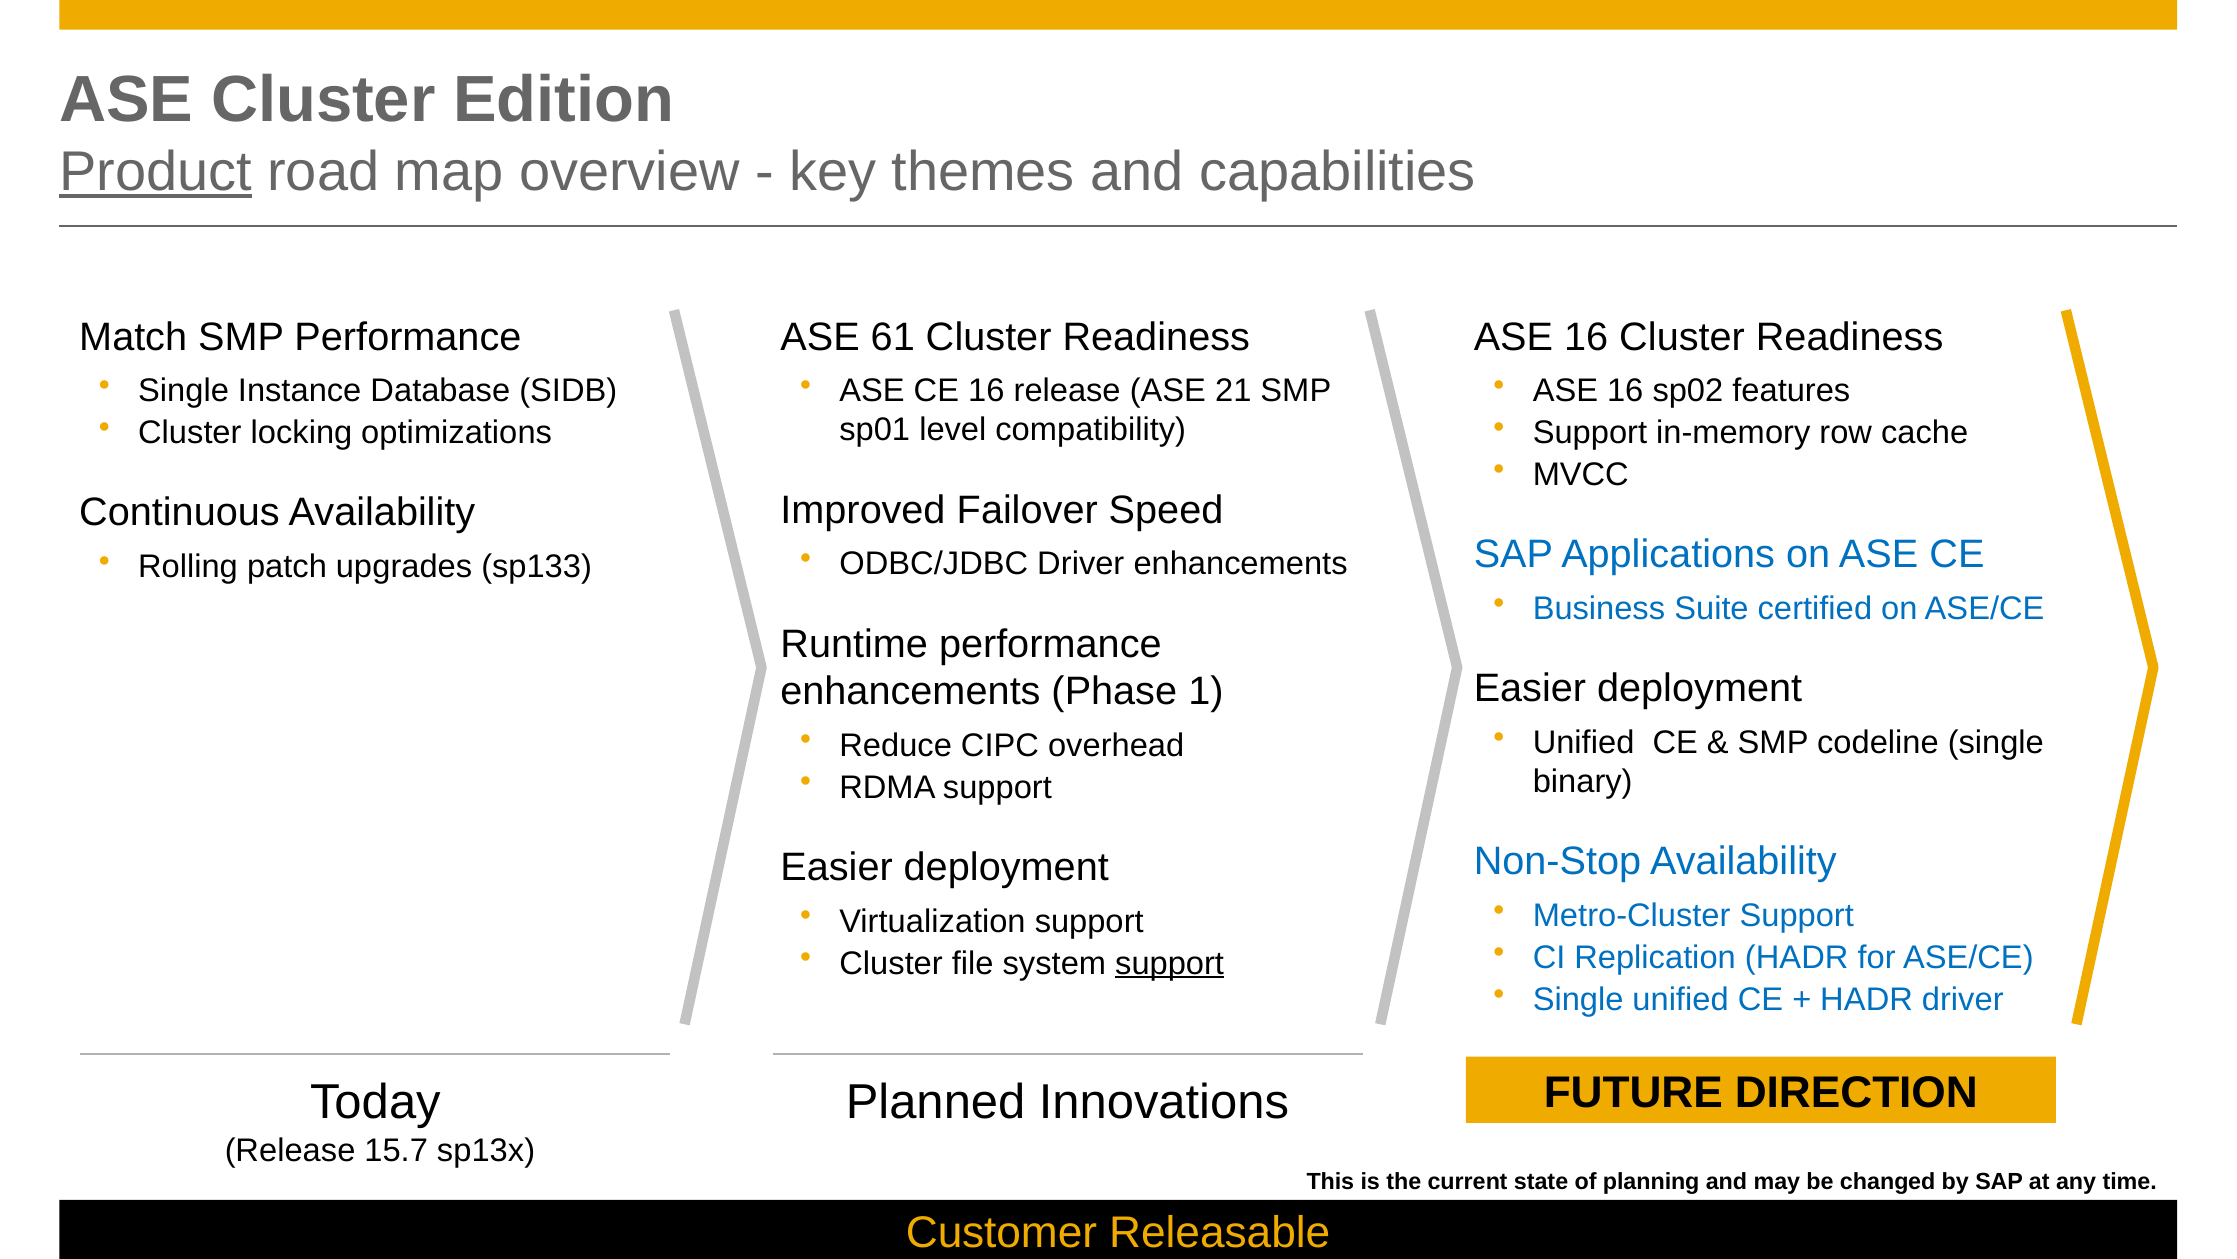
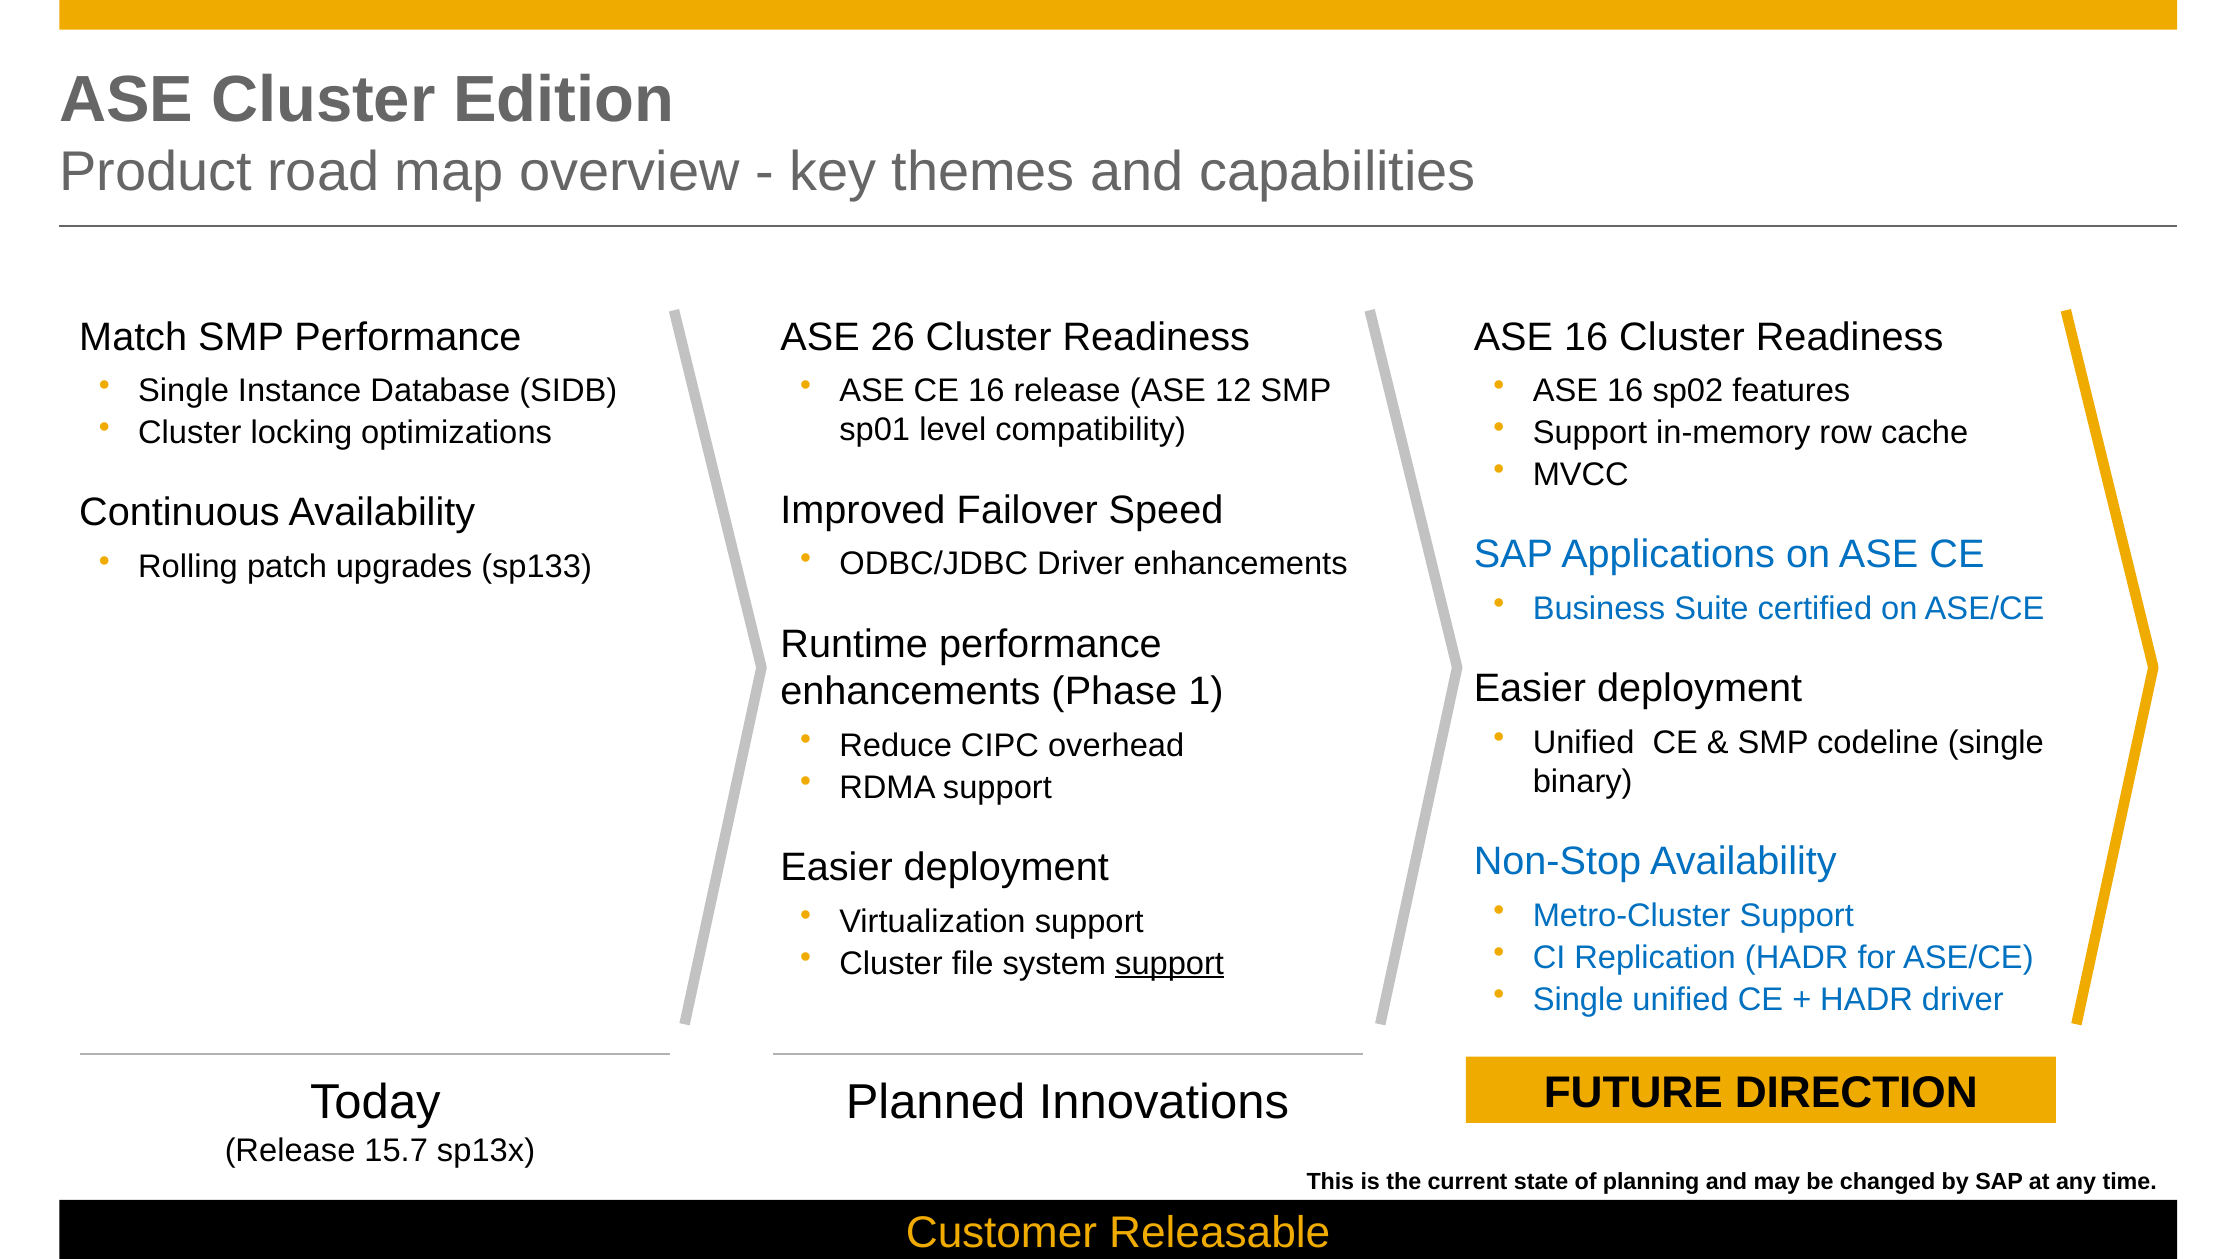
Product underline: present -> none
61: 61 -> 26
21: 21 -> 12
